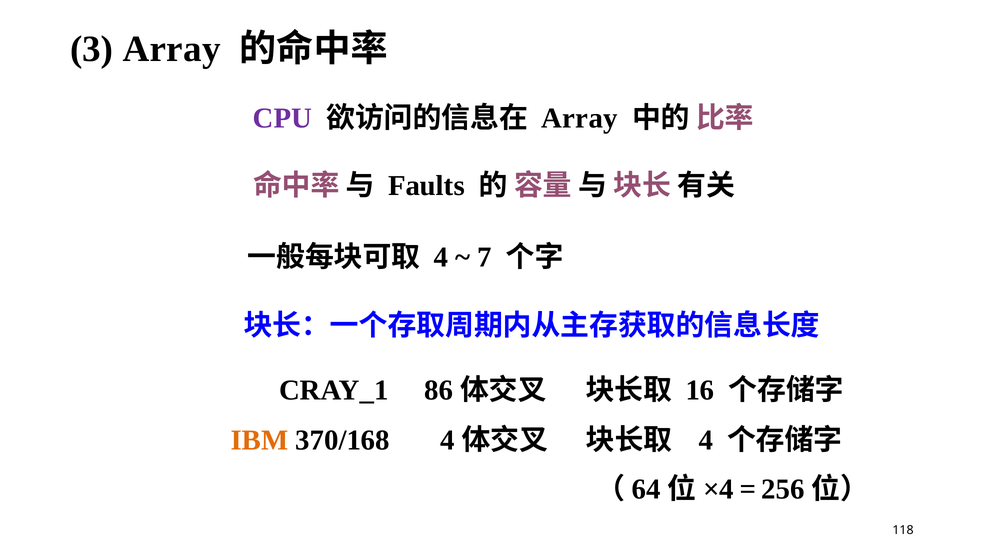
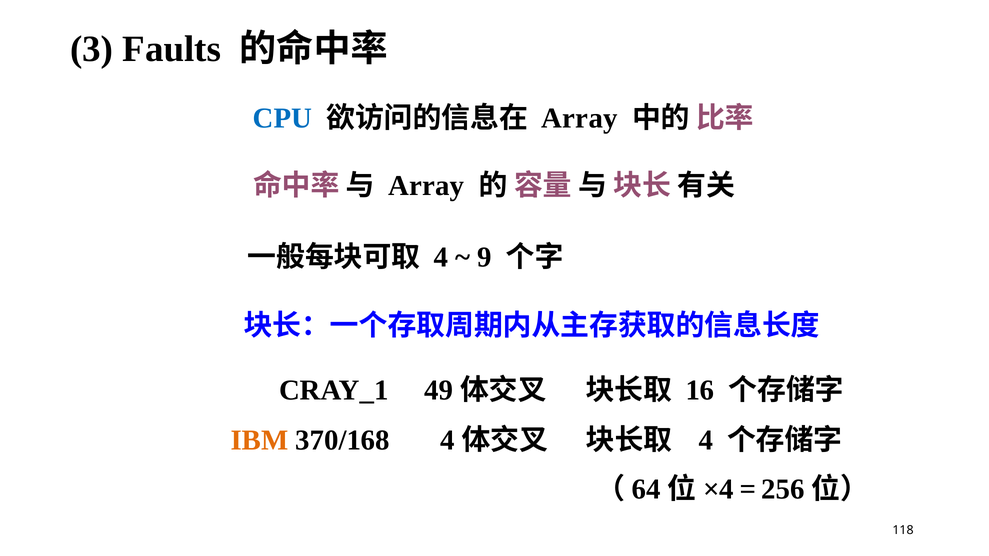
3 Array: Array -> Faults
CPU colour: purple -> blue
Faults at (426, 186): Faults -> Array
7: 7 -> 9
86: 86 -> 49
